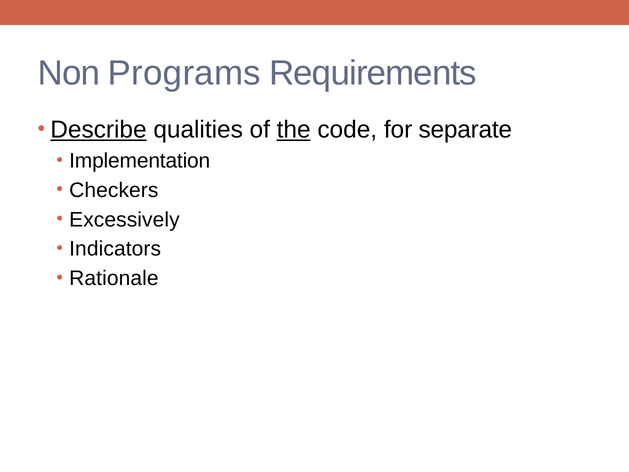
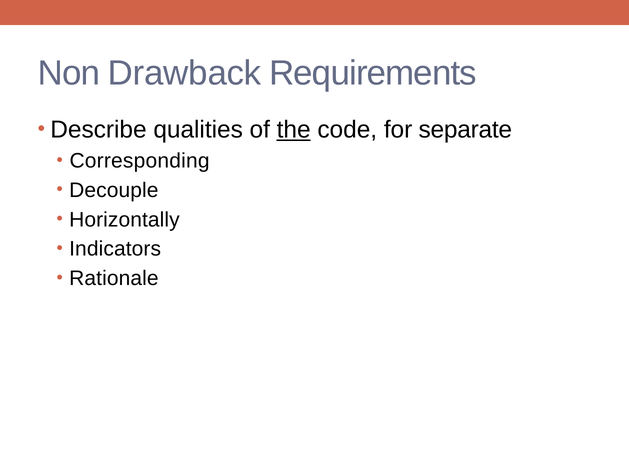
Programs: Programs -> Drawback
Describe underline: present -> none
Implementation: Implementation -> Corresponding
Checkers: Checkers -> Decouple
Excessively: Excessively -> Horizontally
